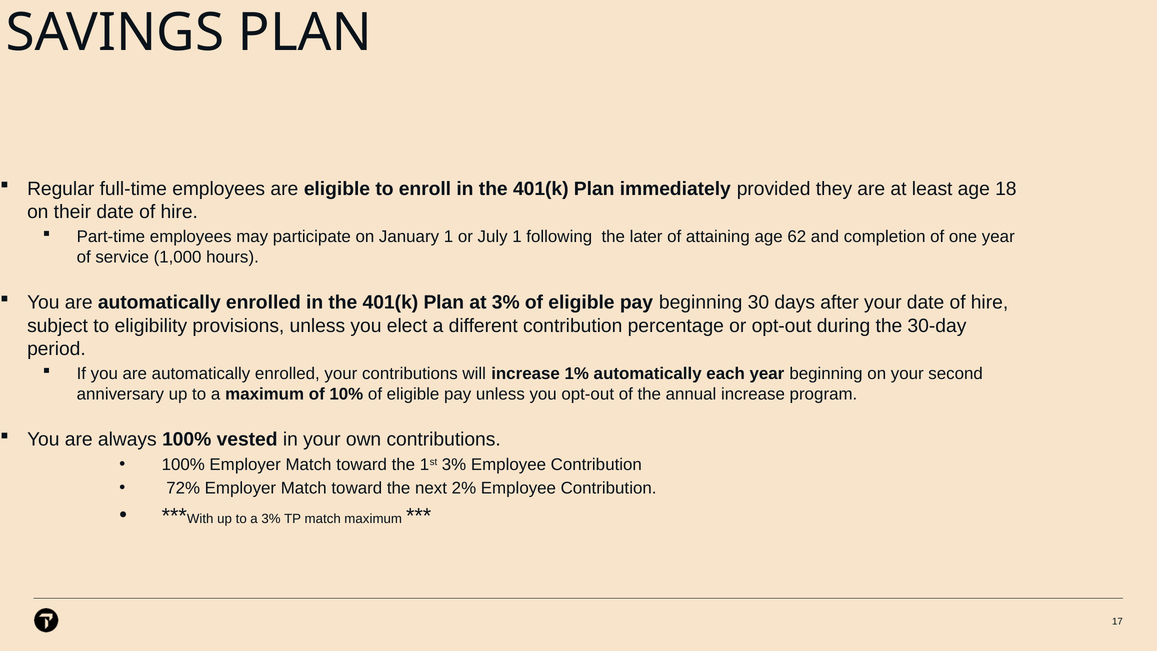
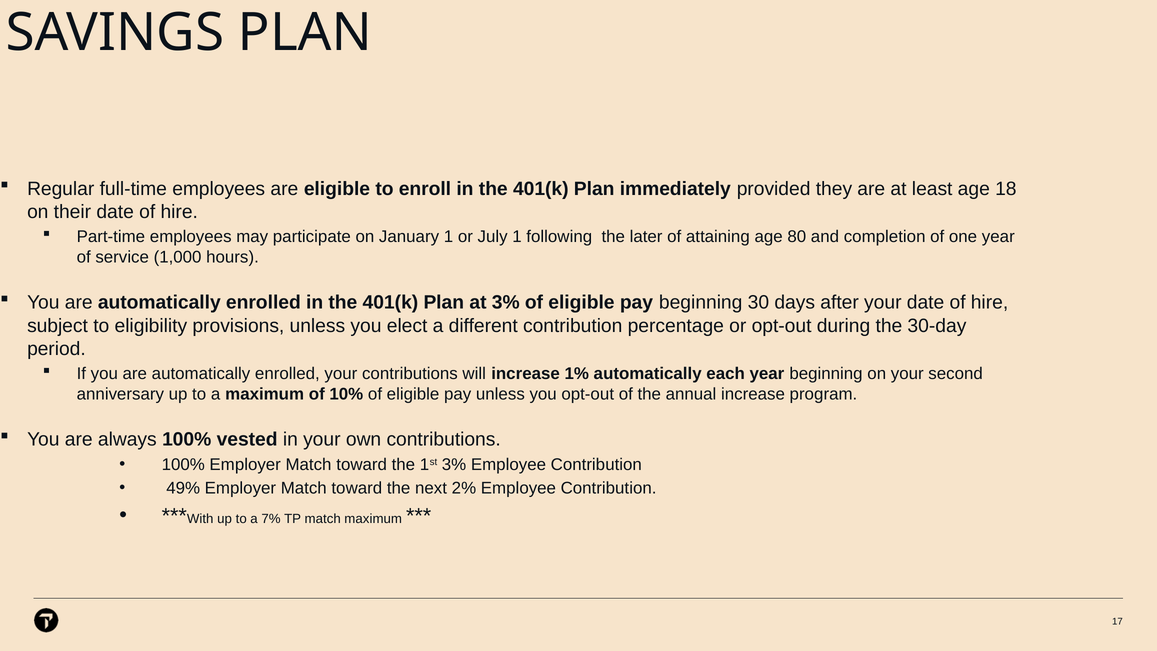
62: 62 -> 80
72%: 72% -> 49%
a 3%: 3% -> 7%
